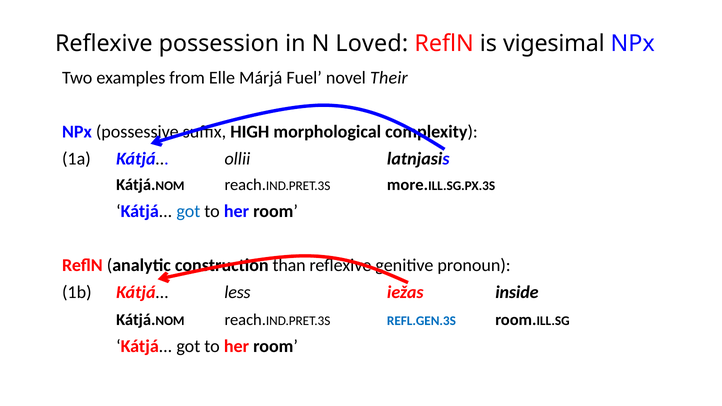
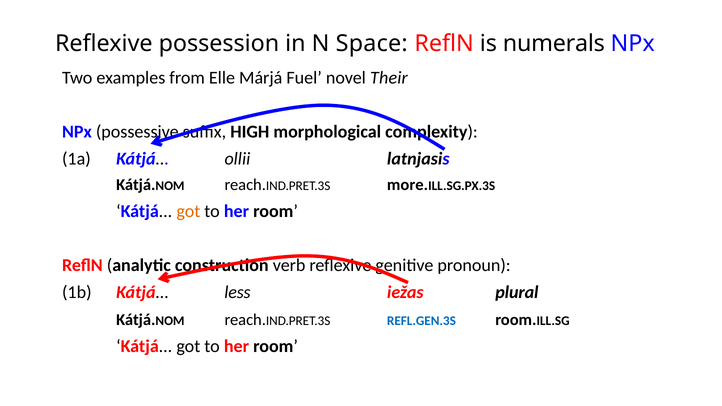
Loved: Loved -> Space
vigesimal: vigesimal -> numerals
got at (188, 211) colour: blue -> orange
than: than -> verb
inside: inside -> plural
